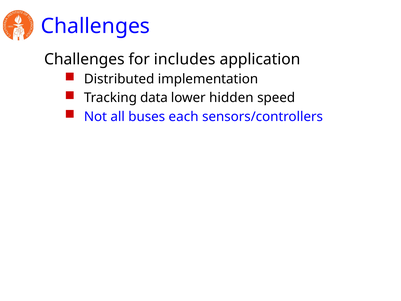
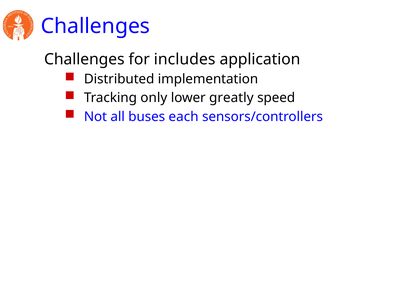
data: data -> only
hidden: hidden -> greatly
